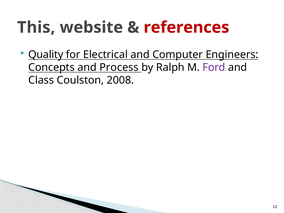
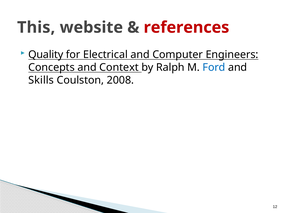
Process: Process -> Context
Ford colour: purple -> blue
Class: Class -> Skills
